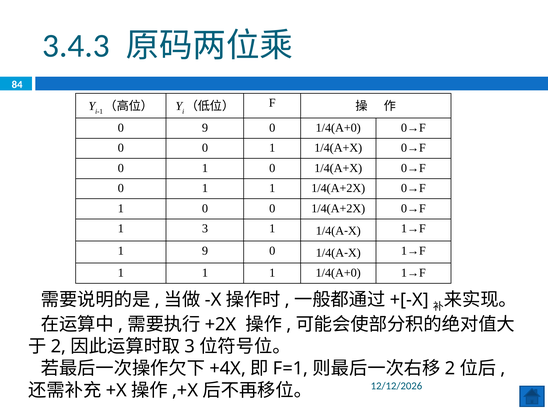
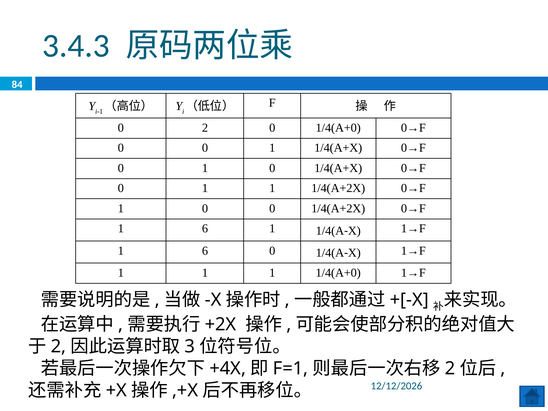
0 9: 9 -> 2
3 at (205, 229): 3 -> 6
9 at (205, 251): 9 -> 6
